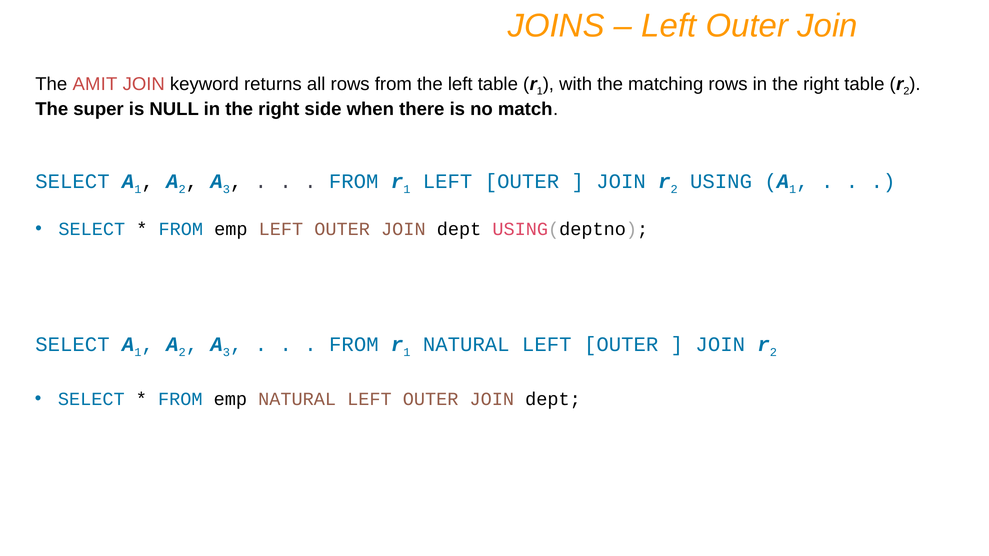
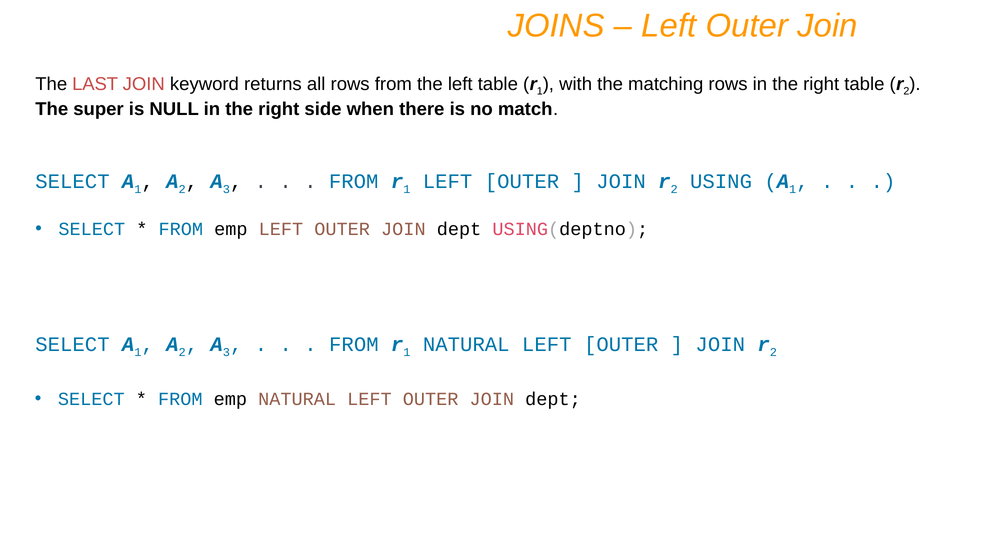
AMIT: AMIT -> LAST
